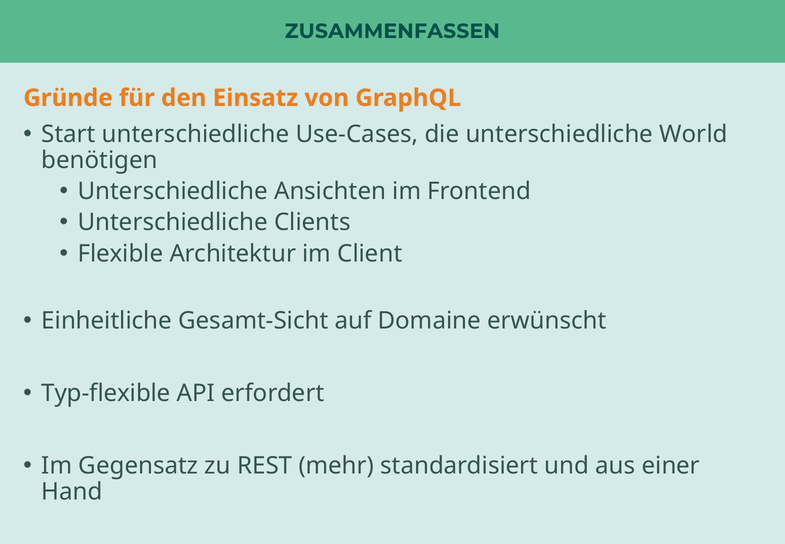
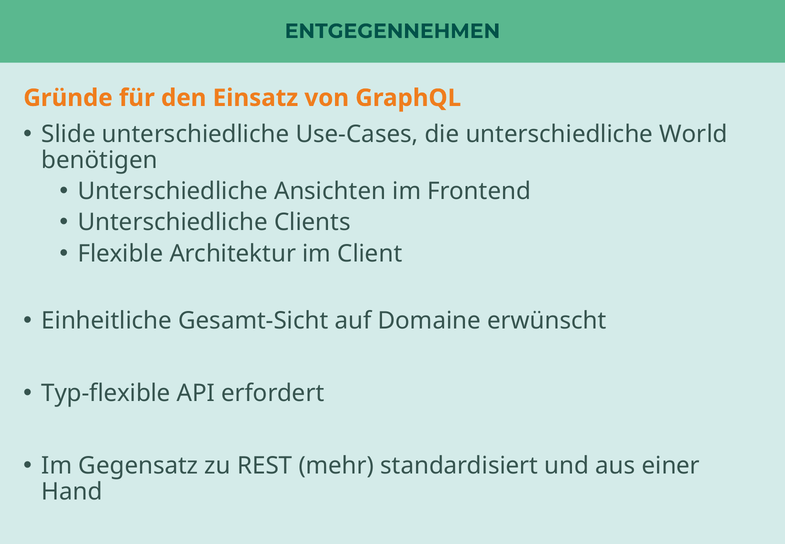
ZUSAMMENFASSEN: ZUSAMMENFASSEN -> ENTGEGENNEHMEN
Start: Start -> Slide
